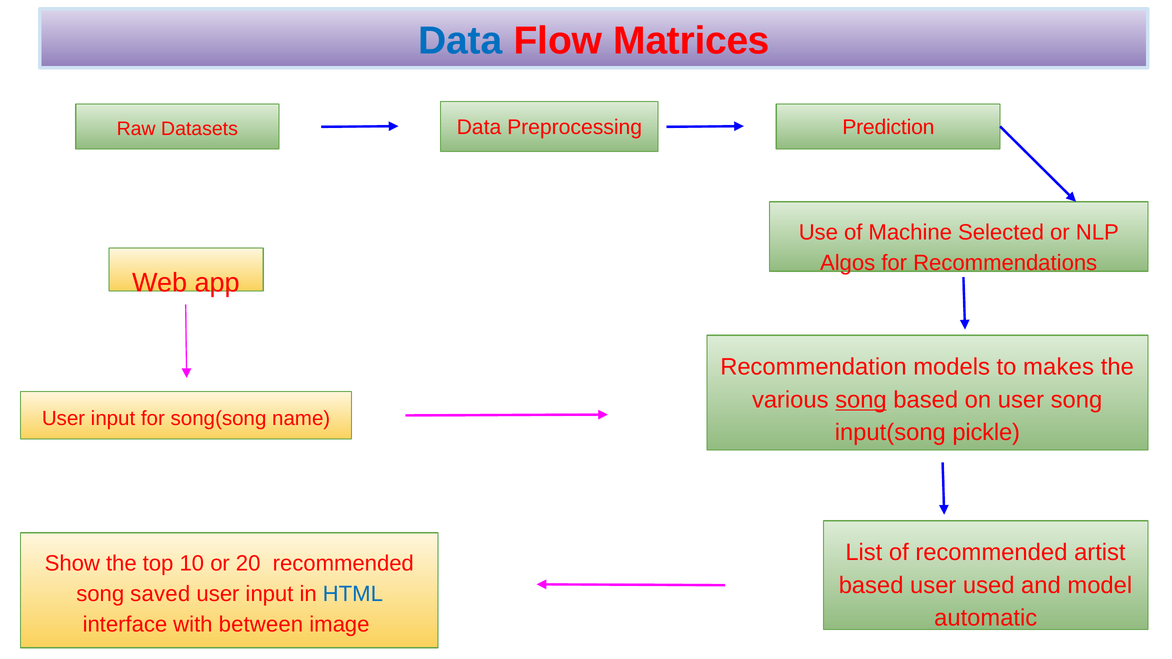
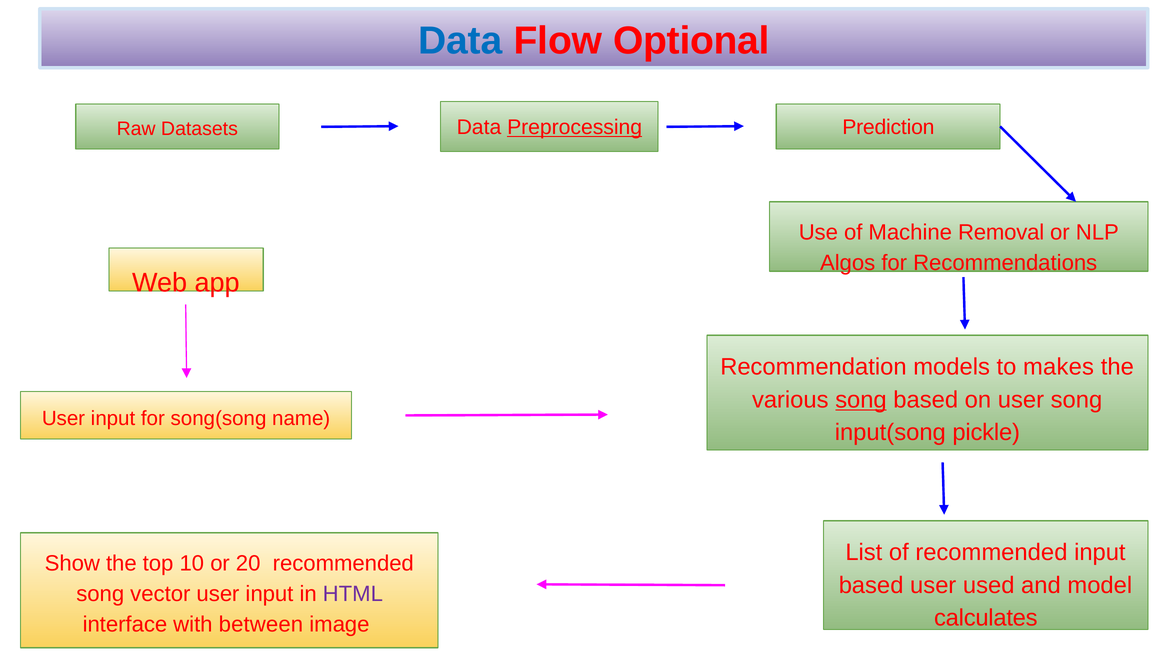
Matrices: Matrices -> Optional
Preprocessing underline: none -> present
Selected: Selected -> Removal
recommended artist: artist -> input
saved: saved -> vector
HTML colour: blue -> purple
automatic: automatic -> calculates
